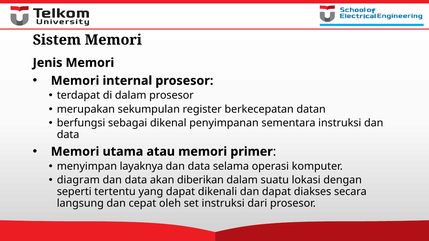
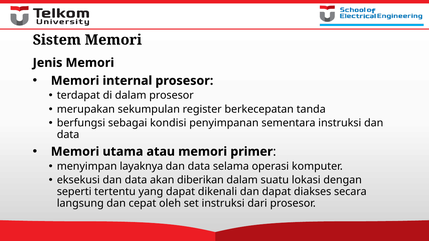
datan: datan -> tanda
dikenal: dikenal -> kondisi
diagram: diagram -> eksekusi
